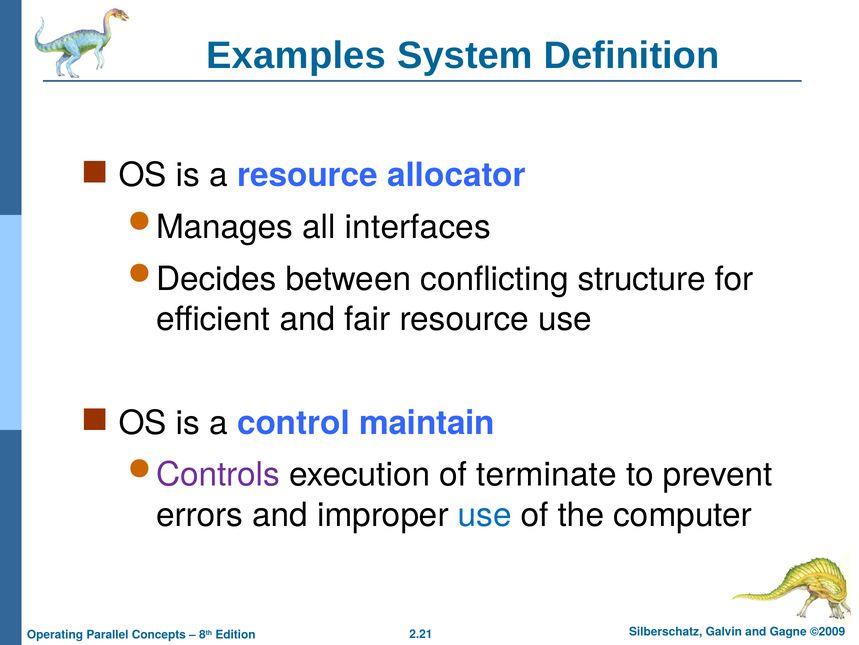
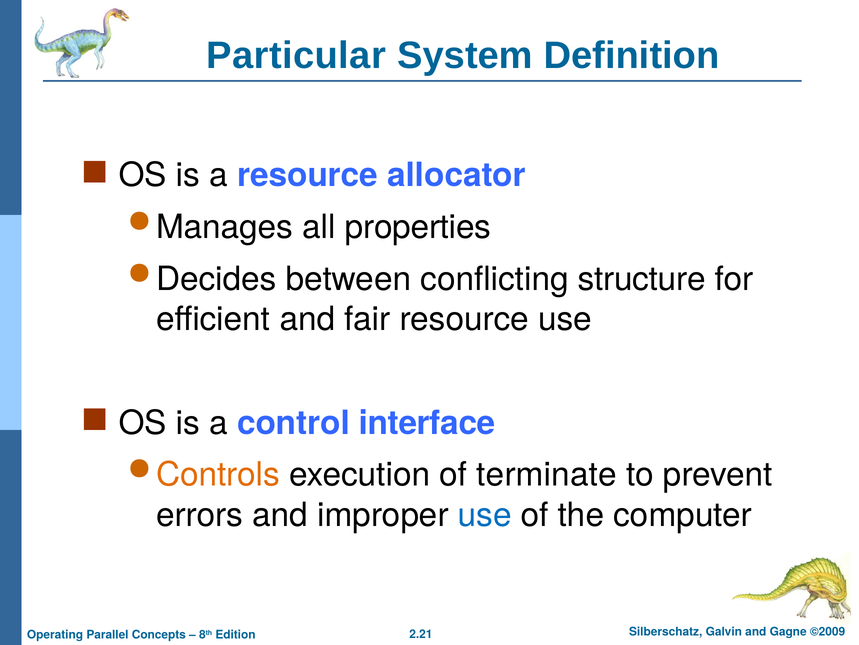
Examples: Examples -> Particular
interfaces: interfaces -> properties
maintain: maintain -> interface
Controls colour: purple -> orange
